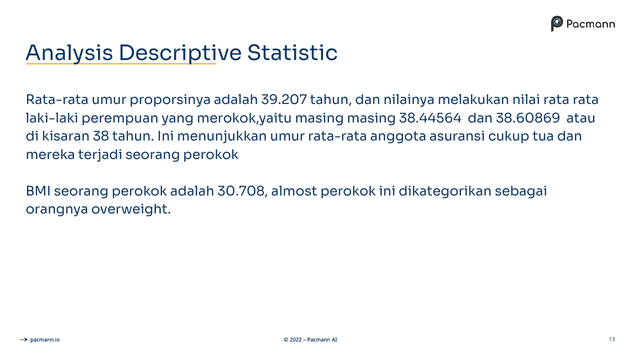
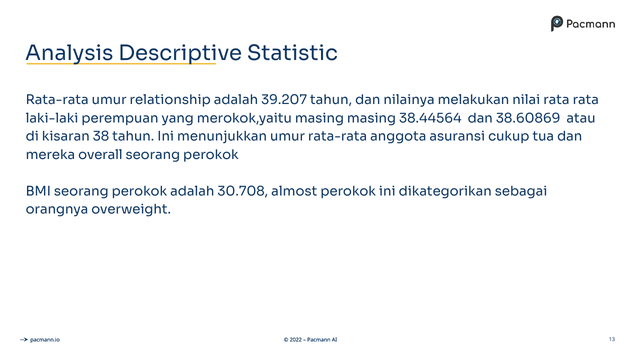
proporsinya: proporsinya -> relationship
terjadi: terjadi -> overall
